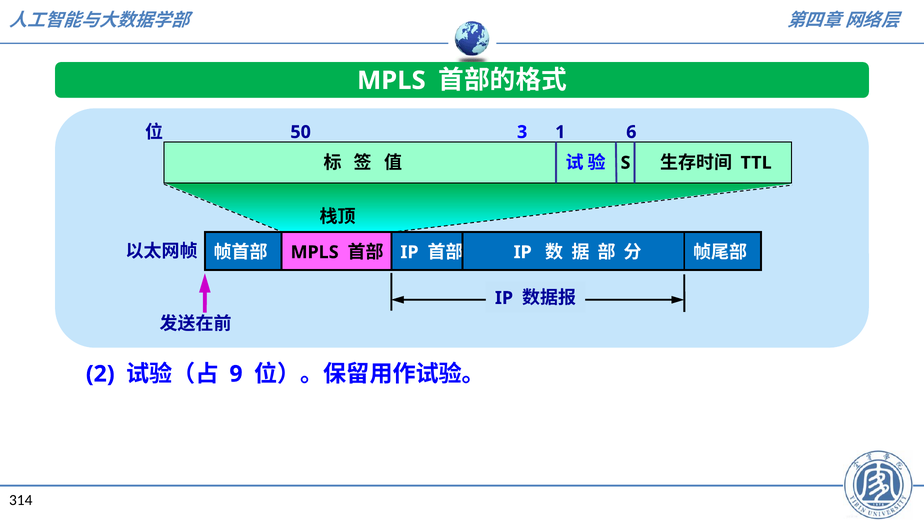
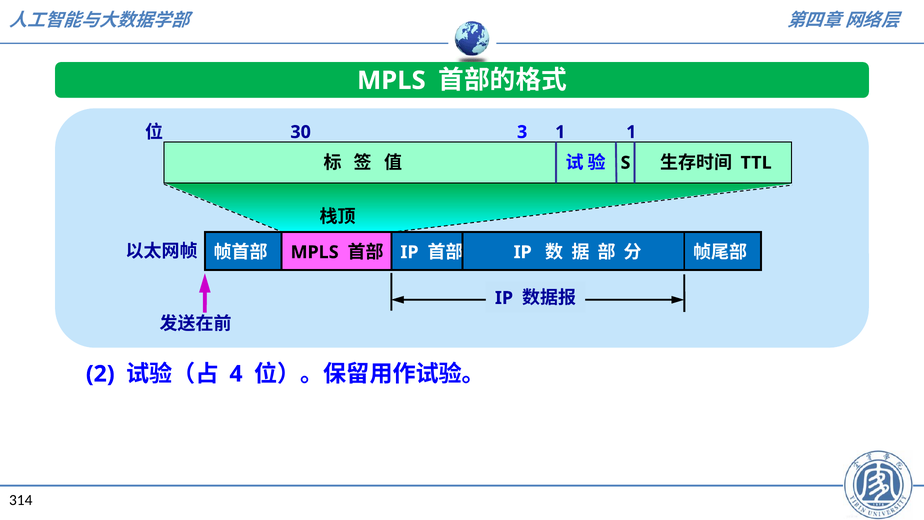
50: 50 -> 30
1 6: 6 -> 1
9: 9 -> 4
